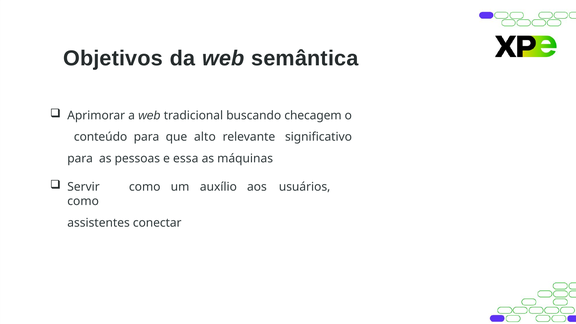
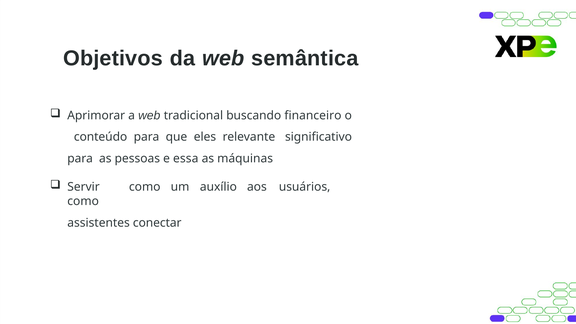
checagem: checagem -> financeiro
alto: alto -> eles
